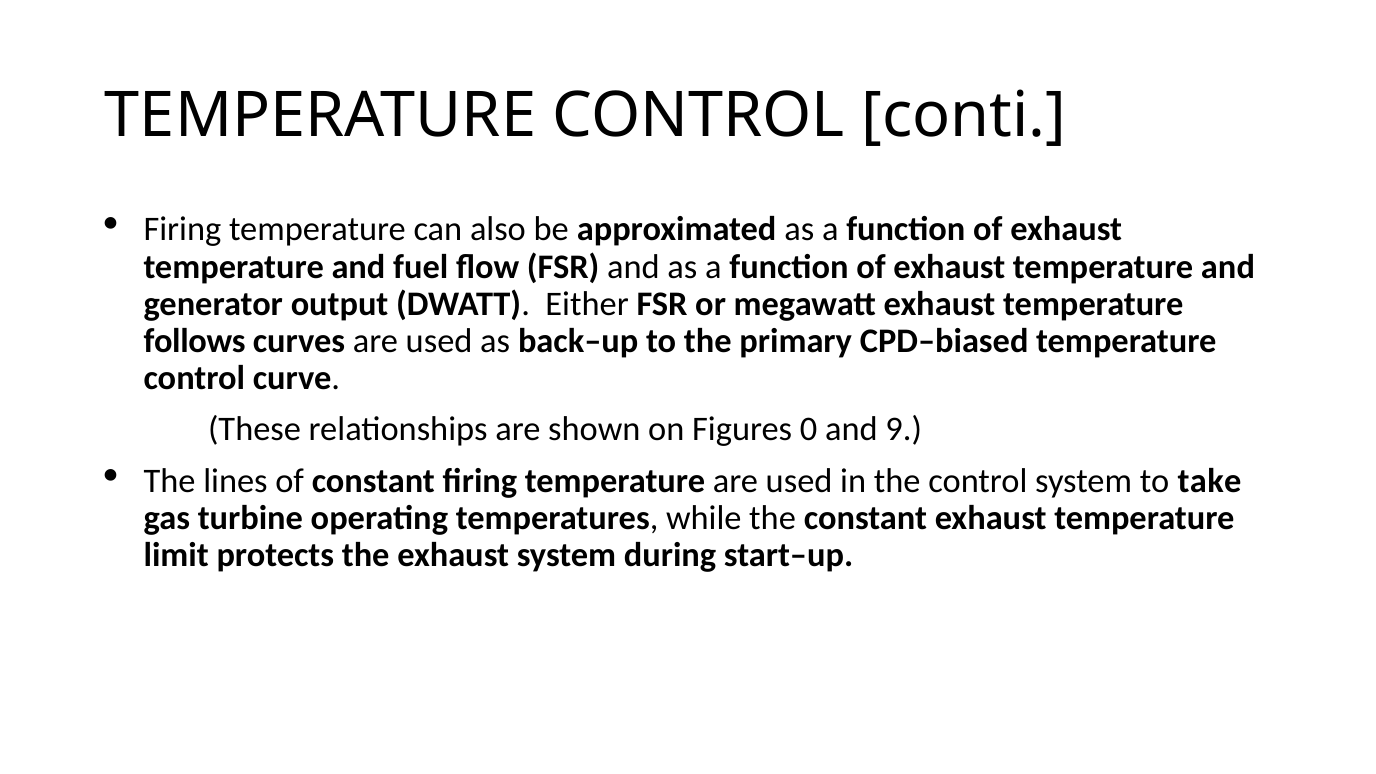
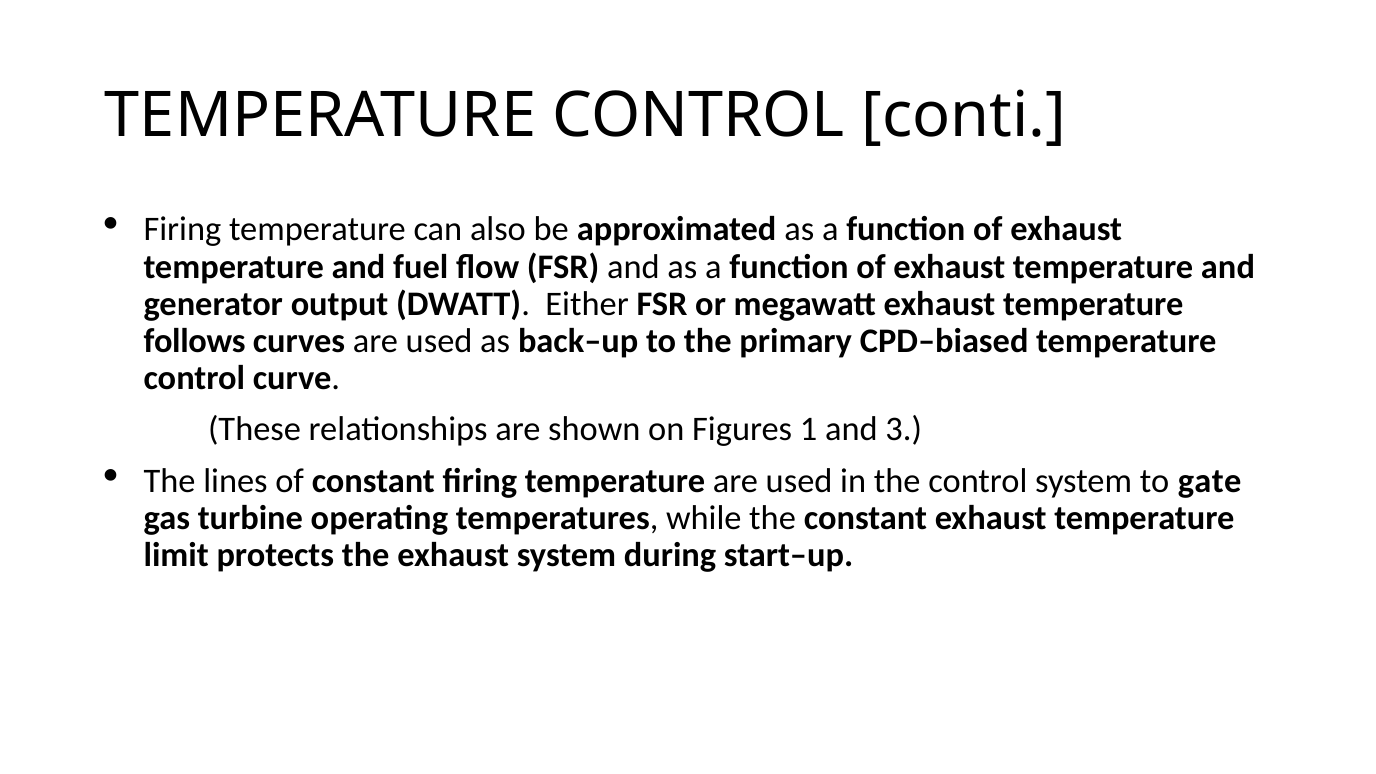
0: 0 -> 1
9: 9 -> 3
take: take -> gate
